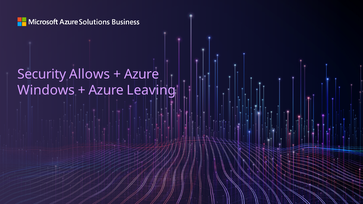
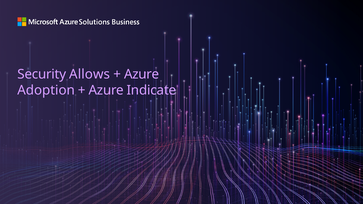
Windows: Windows -> Adoption
Leaving: Leaving -> Indicate
